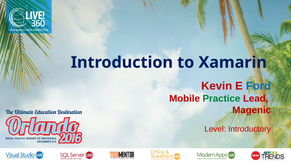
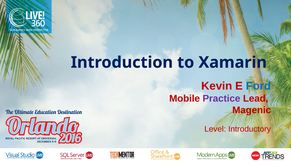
Practice colour: green -> purple
